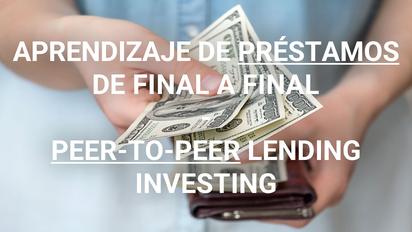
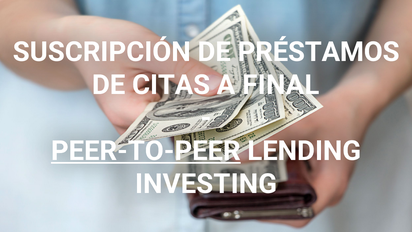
APRENDIZAJE: APRENDIZAJE -> SUSCRIPCIÓN
PRÉSTAMOS underline: present -> none
DE FINAL: FINAL -> CITAS
